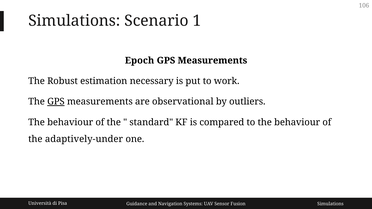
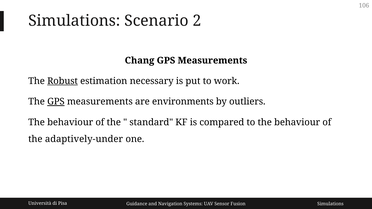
1: 1 -> 2
Epoch: Epoch -> Chang
Robust underline: none -> present
observational: observational -> environments
